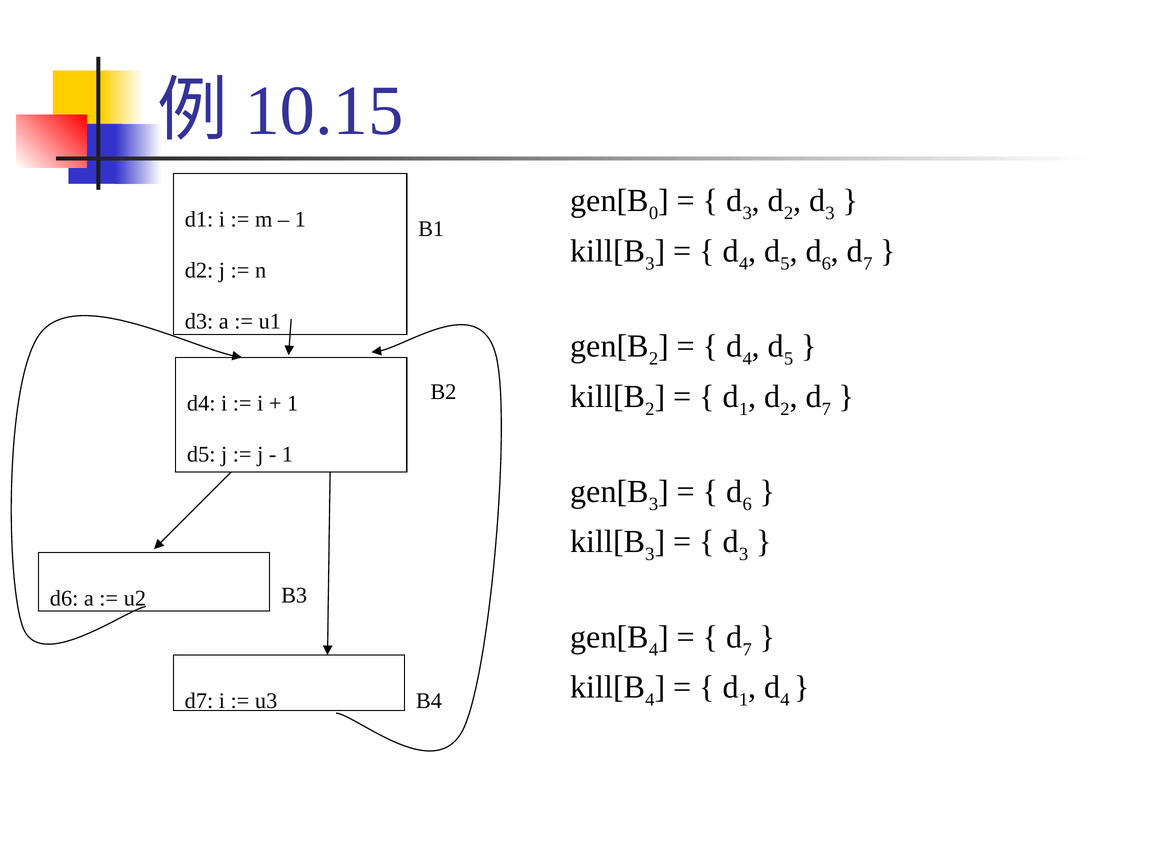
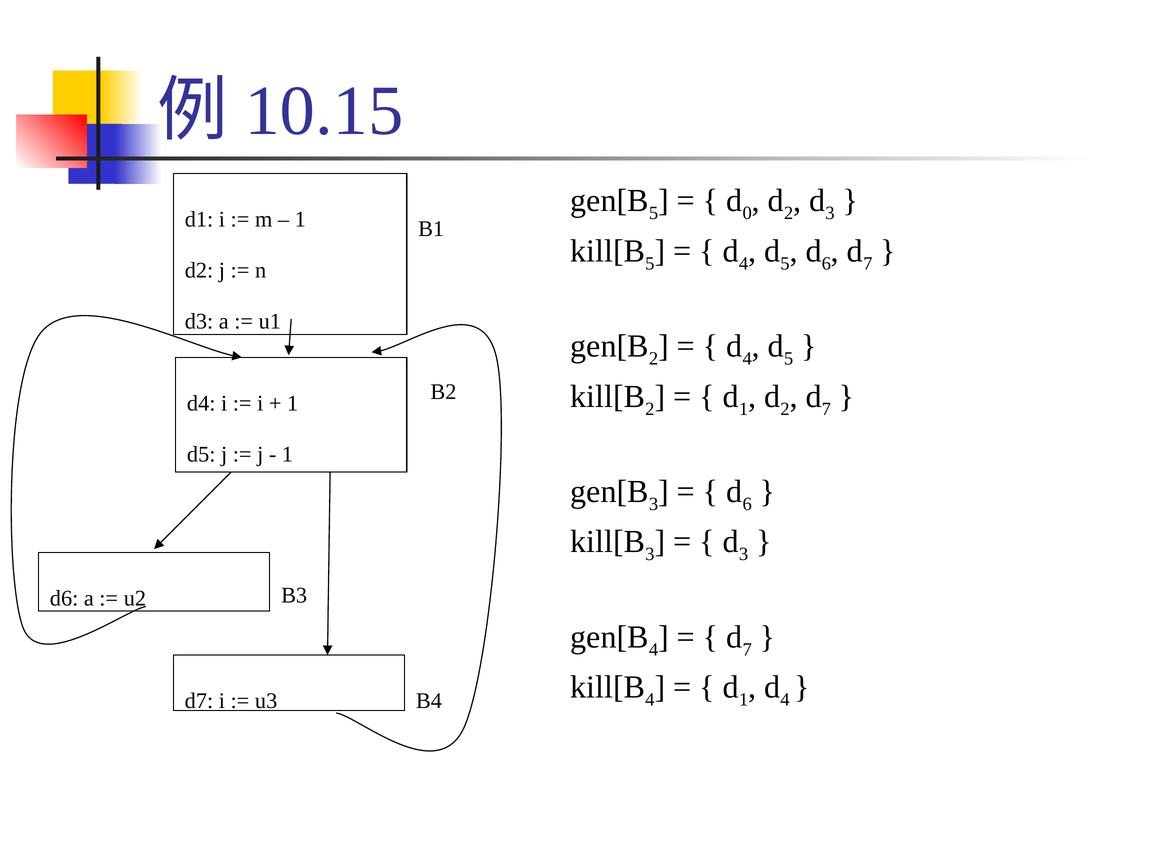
0 at (654, 213): 0 -> 5
3 at (747, 213): 3 -> 0
3 at (650, 263): 3 -> 5
